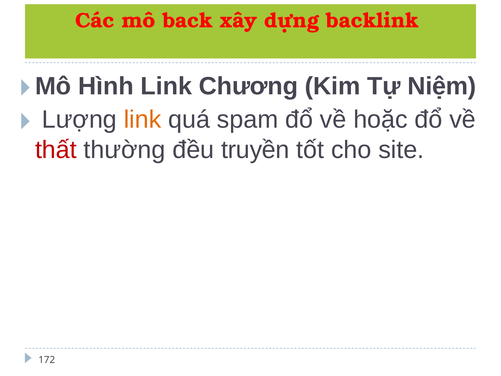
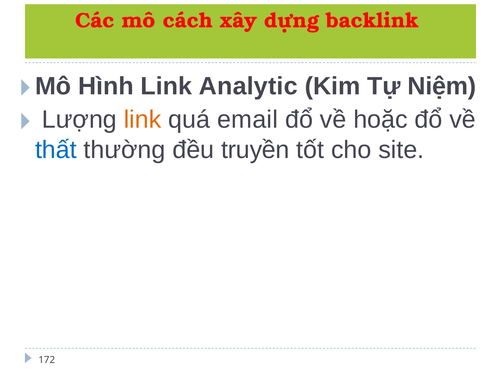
back: back -> cách
Chương: Chương -> Analytic
spam: spam -> email
thất colour: red -> blue
